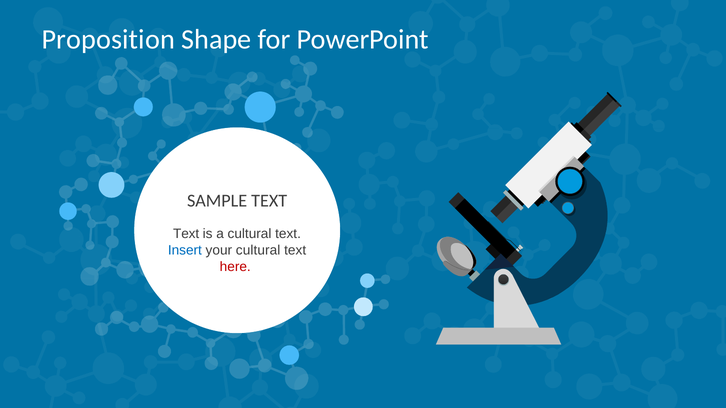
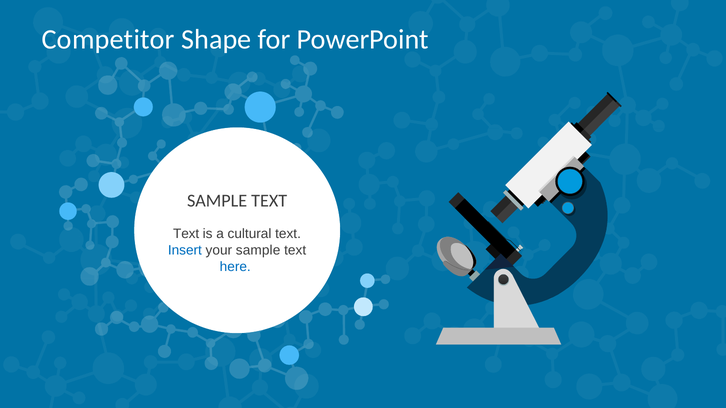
Proposition: Proposition -> Competitor
your cultural: cultural -> sample
here colour: red -> blue
